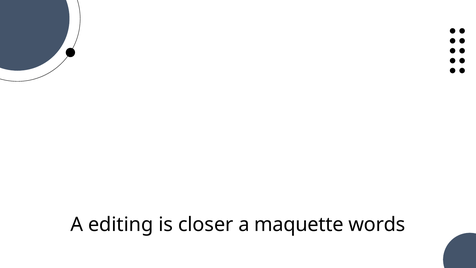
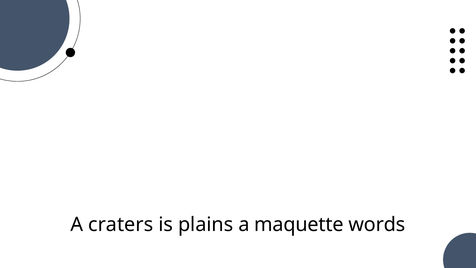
editing: editing -> craters
closer: closer -> plains
